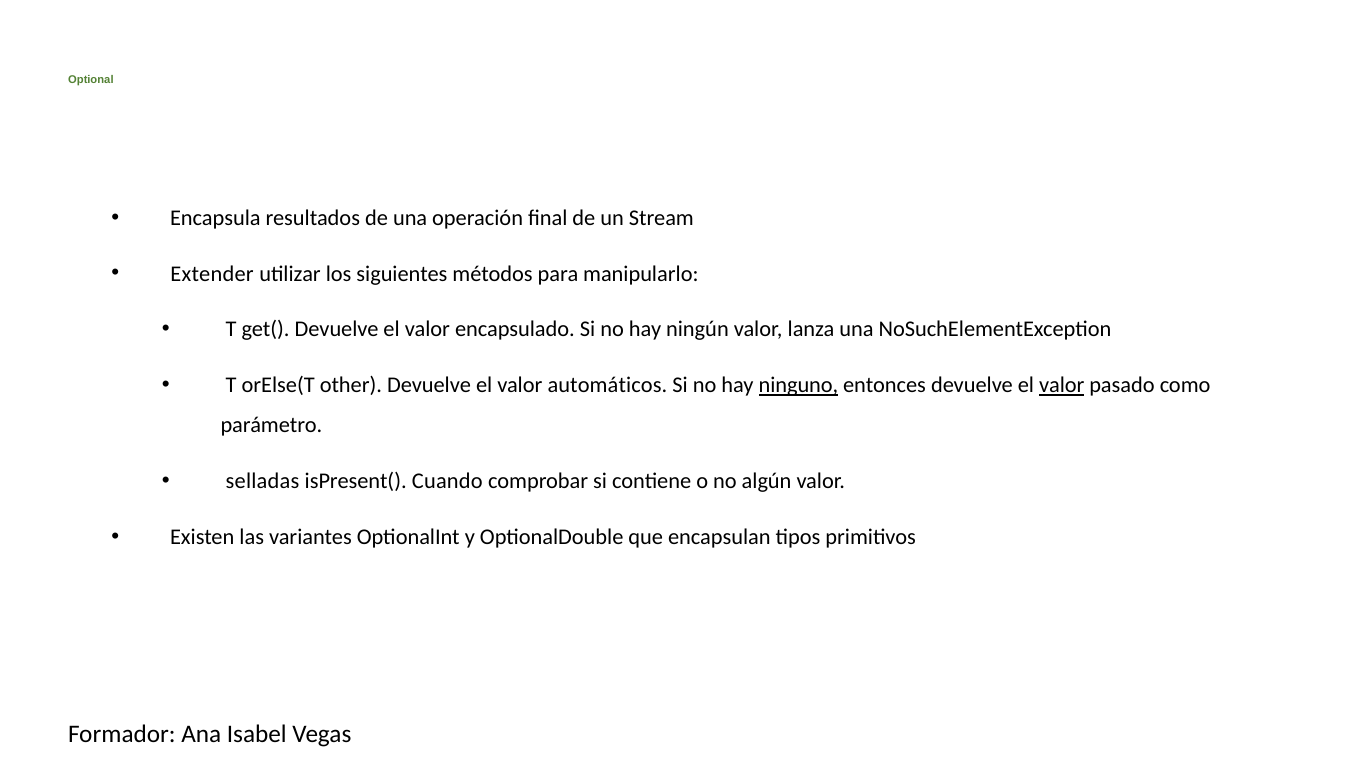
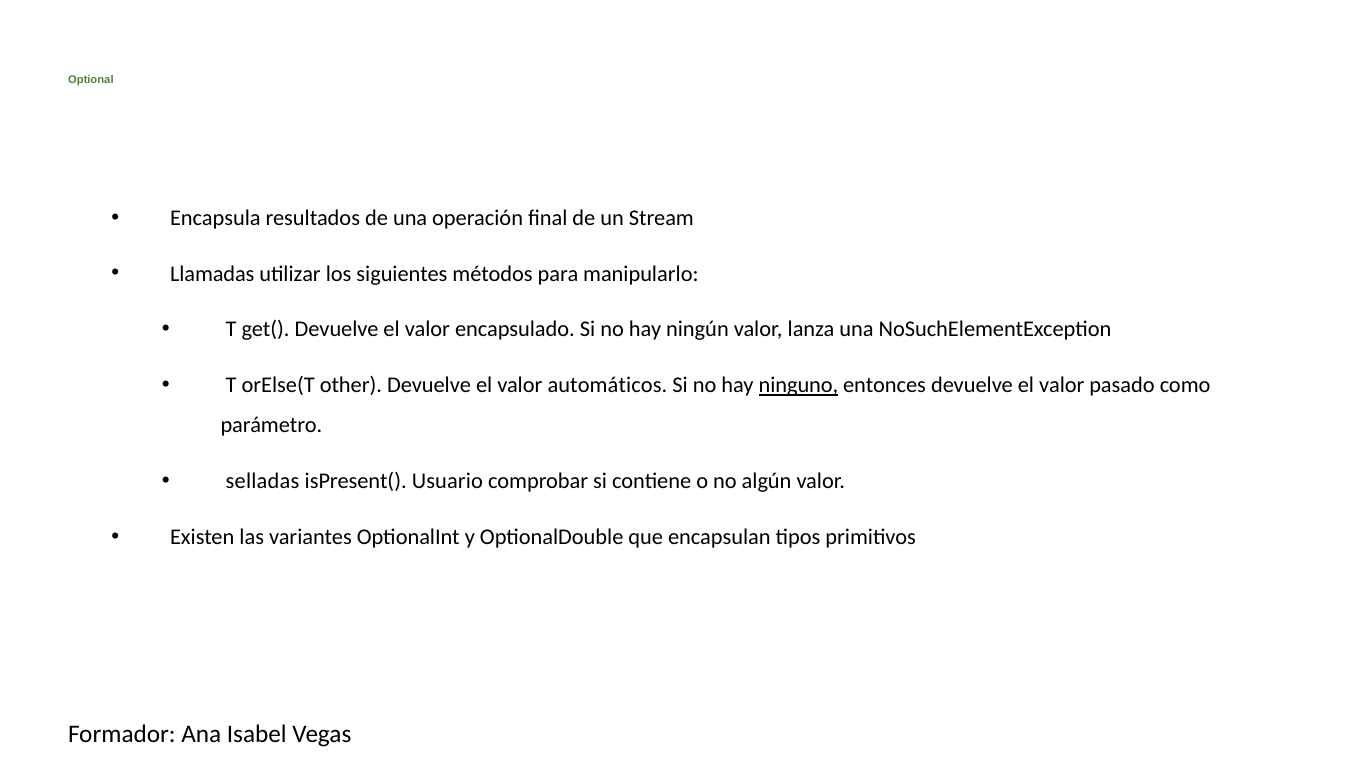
Extender: Extender -> Llamadas
valor at (1062, 385) underline: present -> none
Cuando: Cuando -> Usuario
